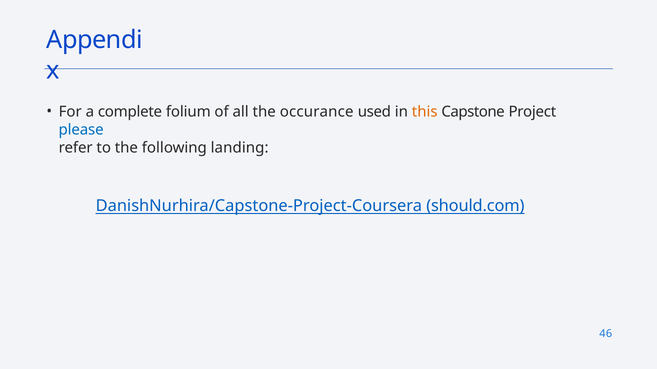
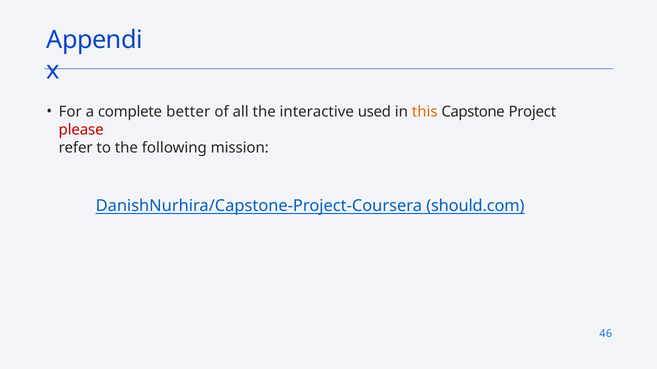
folium: folium -> better
occurance: occurance -> interactive
please colour: blue -> red
landing: landing -> mission
